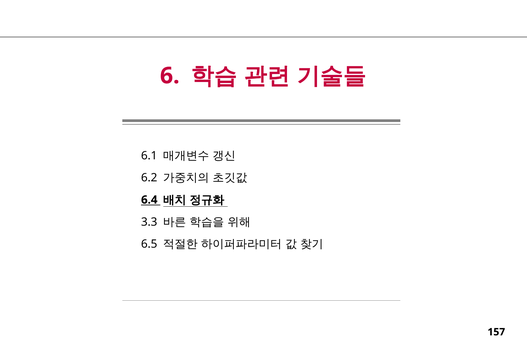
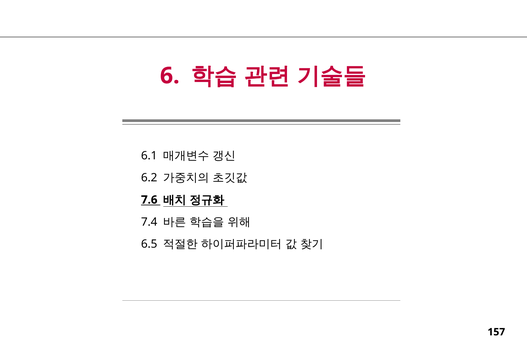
6.4: 6.4 -> 7.6
3.3: 3.3 -> 7.4
